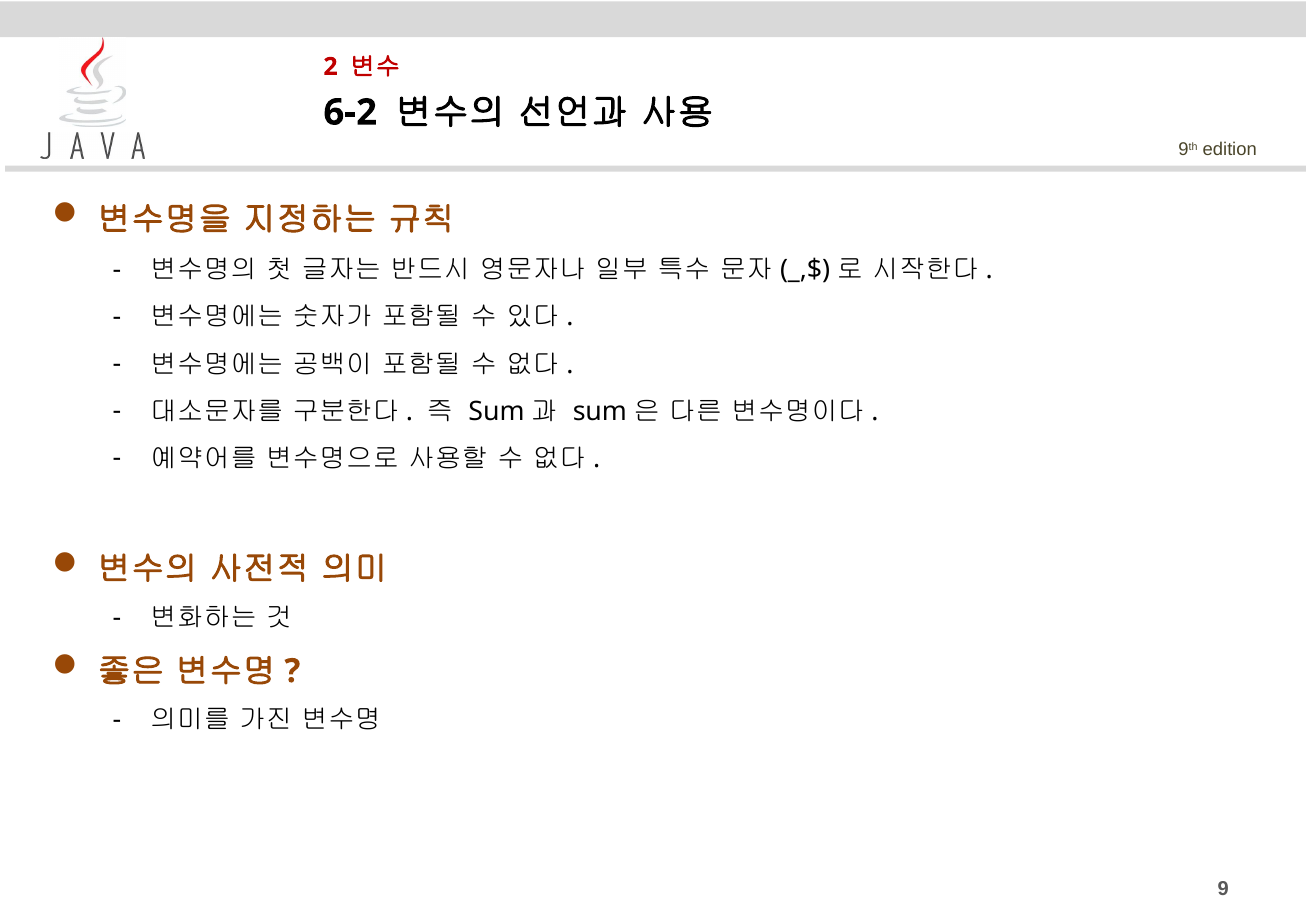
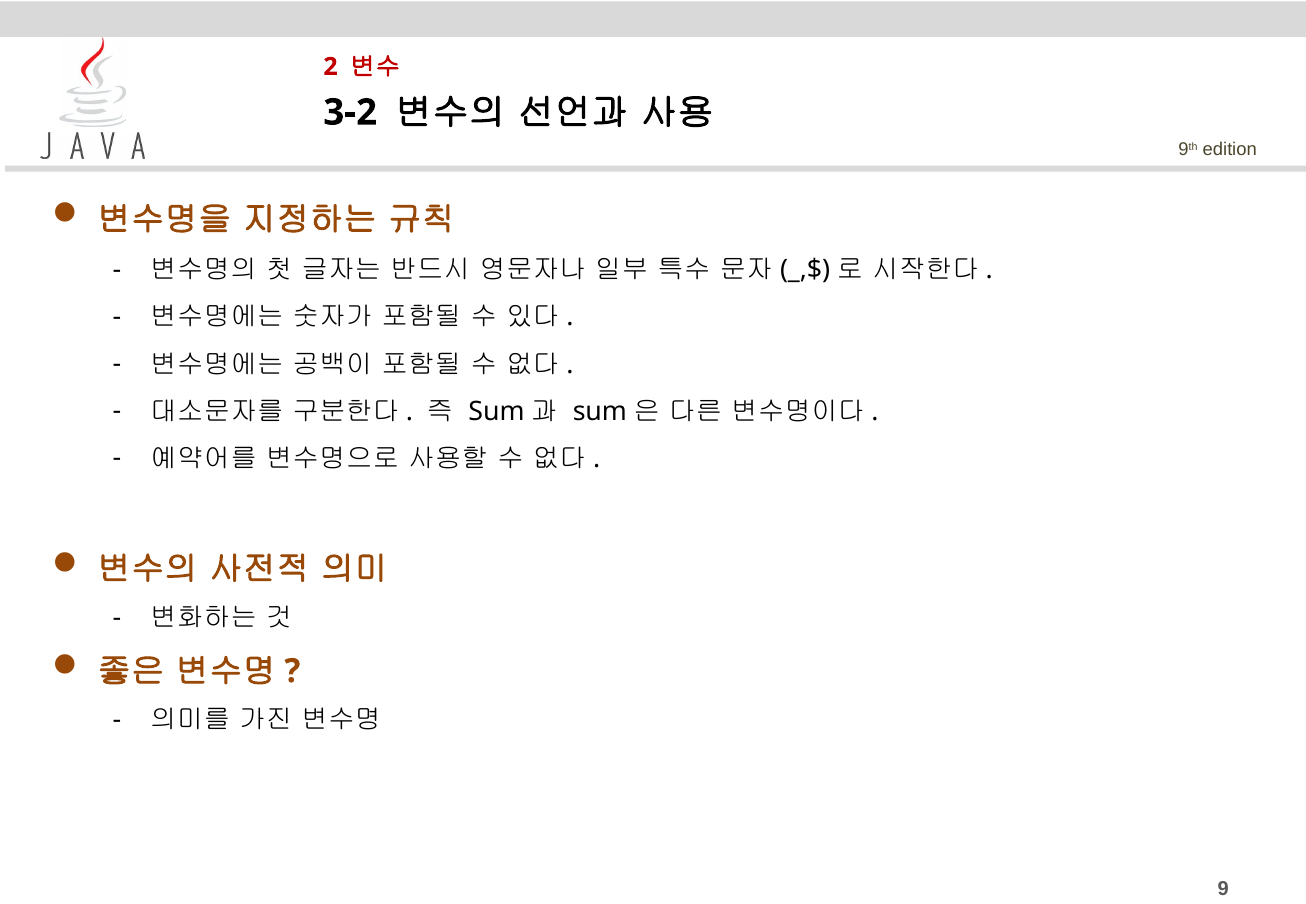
6-2: 6-2 -> 3-2
